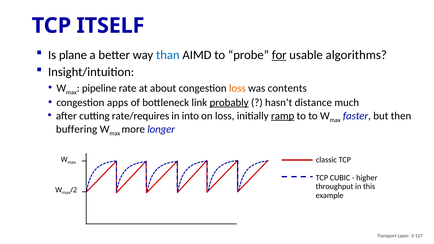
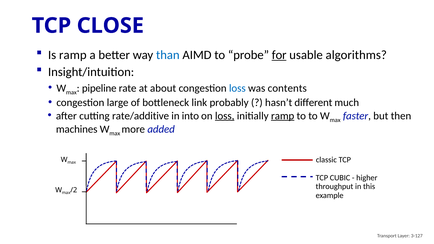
ITSELF: ITSELF -> CLOSE
Is plane: plane -> ramp
loss at (237, 88) colour: orange -> blue
apps: apps -> large
probably underline: present -> none
distance: distance -> different
rate/requires: rate/requires -> rate/additive
loss at (225, 116) underline: none -> present
buffering: buffering -> machines
longer: longer -> added
